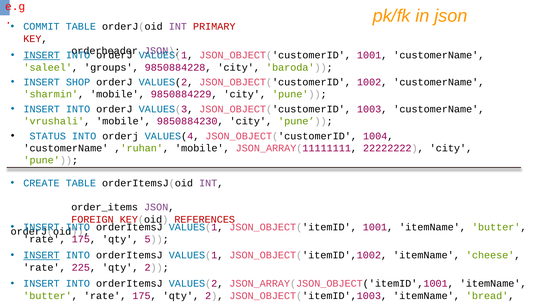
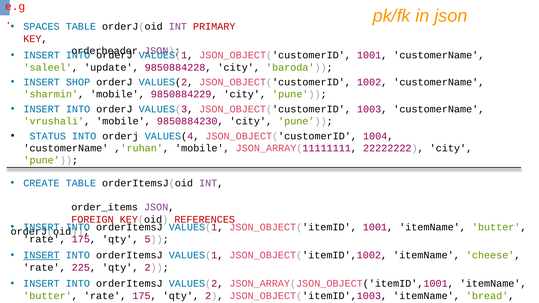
COMMIT: COMMIT -> SPACES
INSERT at (42, 55) underline: present -> none
groups: groups -> update
